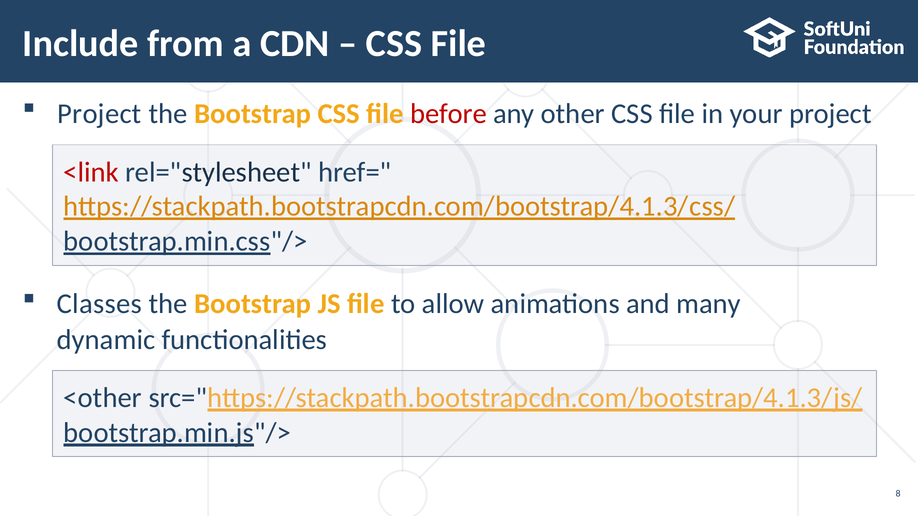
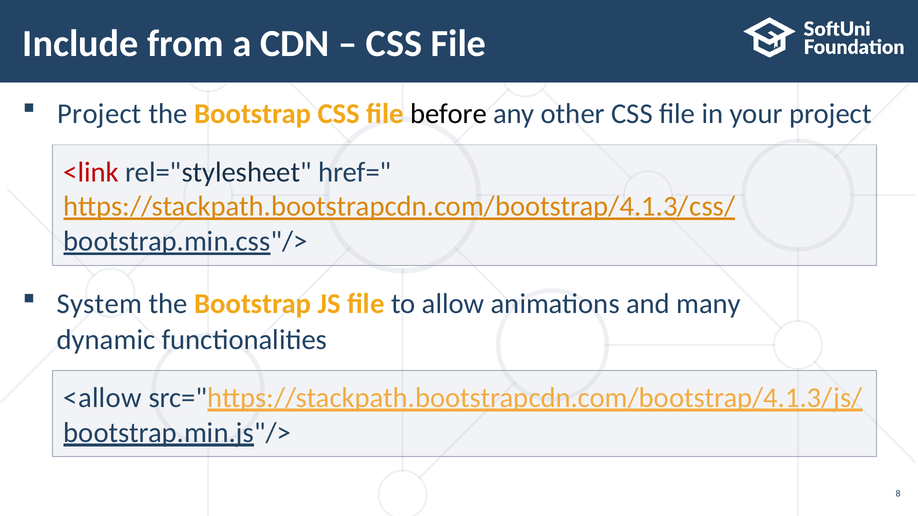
before colour: red -> black
Classes: Classes -> System
<other: <other -> <allow
